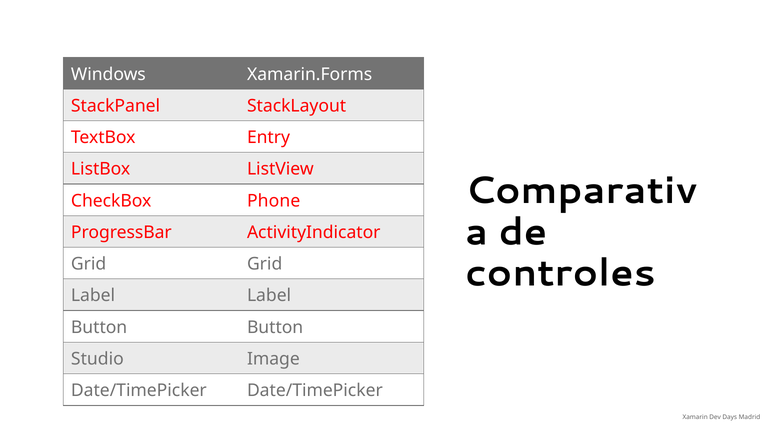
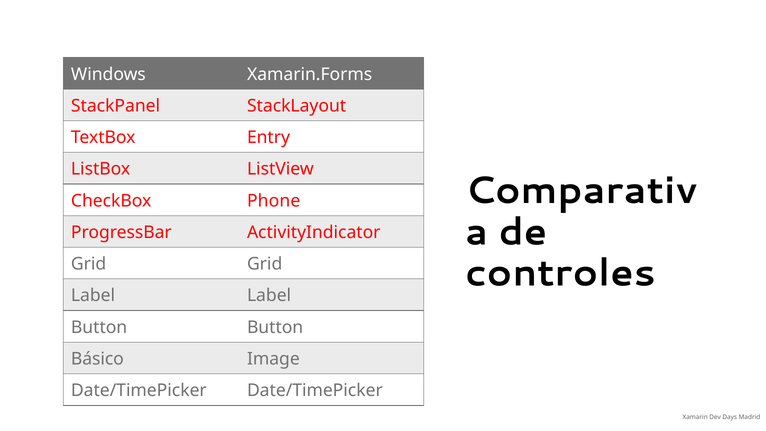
Studio: Studio -> Básico
